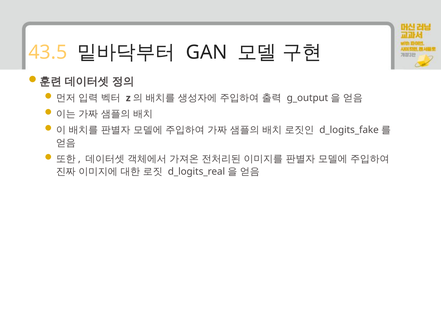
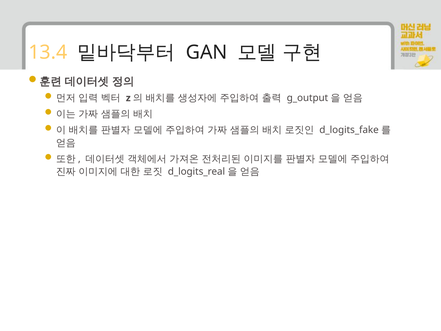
43.5: 43.5 -> 13.4
